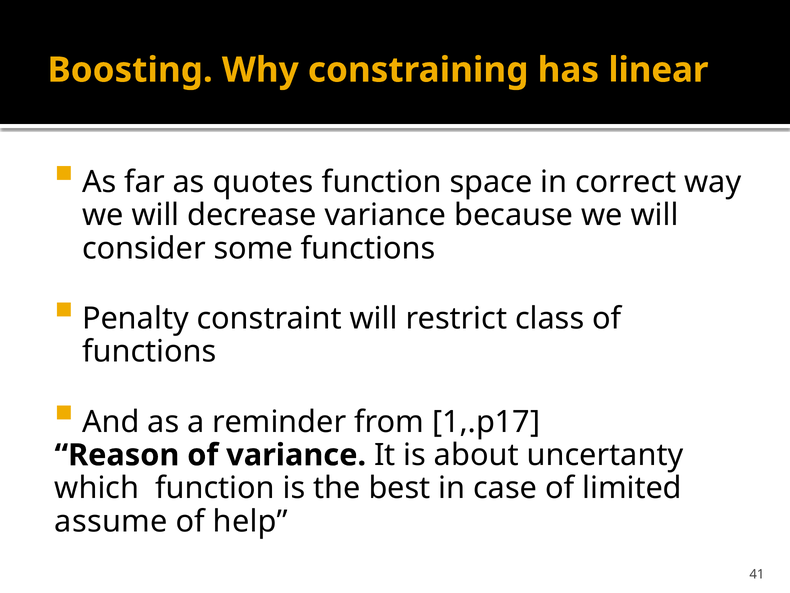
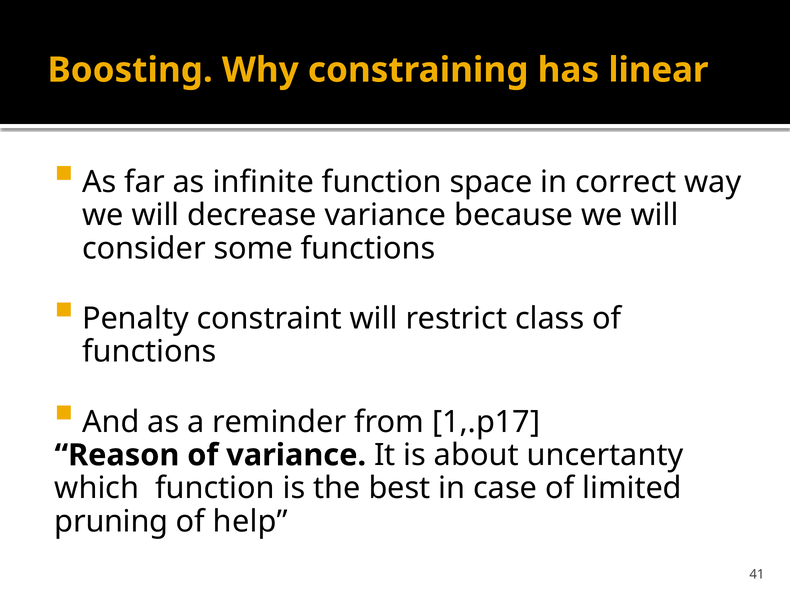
quotes: quotes -> infinite
assume: assume -> pruning
